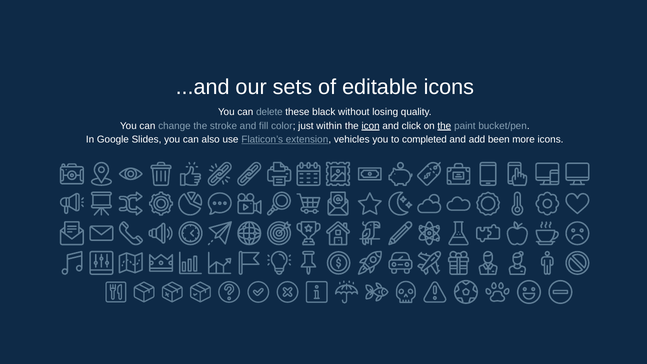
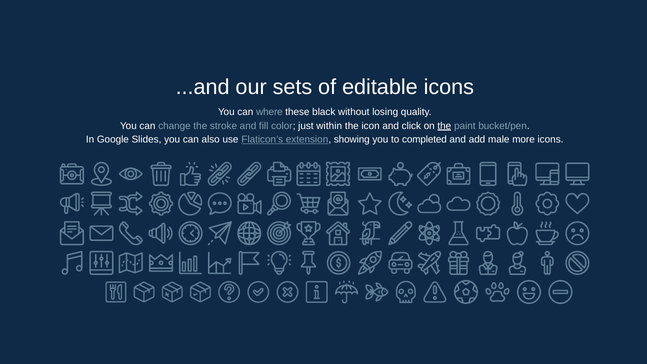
delete: delete -> where
icon underline: present -> none
vehicles: vehicles -> showing
been: been -> male
